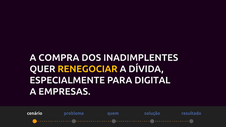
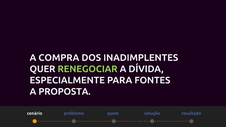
RENEGOCIAR colour: yellow -> light green
DIGITAL: DIGITAL -> FONTES
EMPRESAS: EMPRESAS -> PROPOSTA
